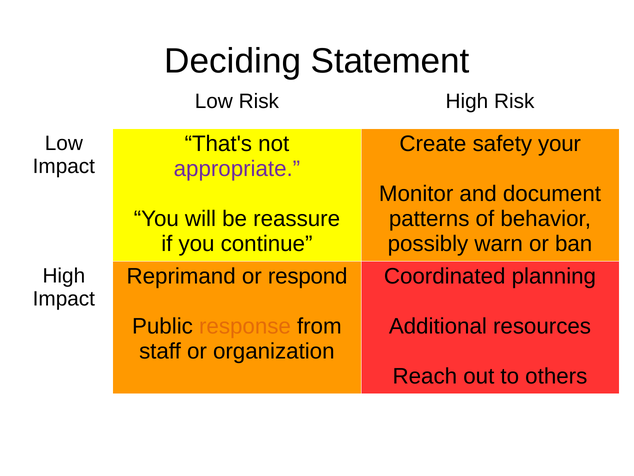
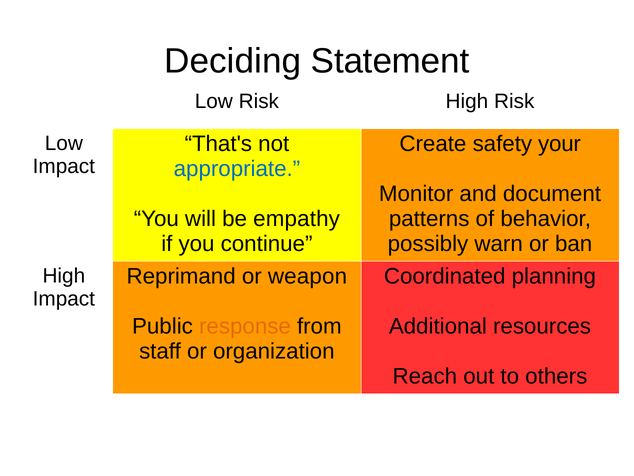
appropriate colour: purple -> blue
reassure: reassure -> empathy
respond: respond -> weapon
